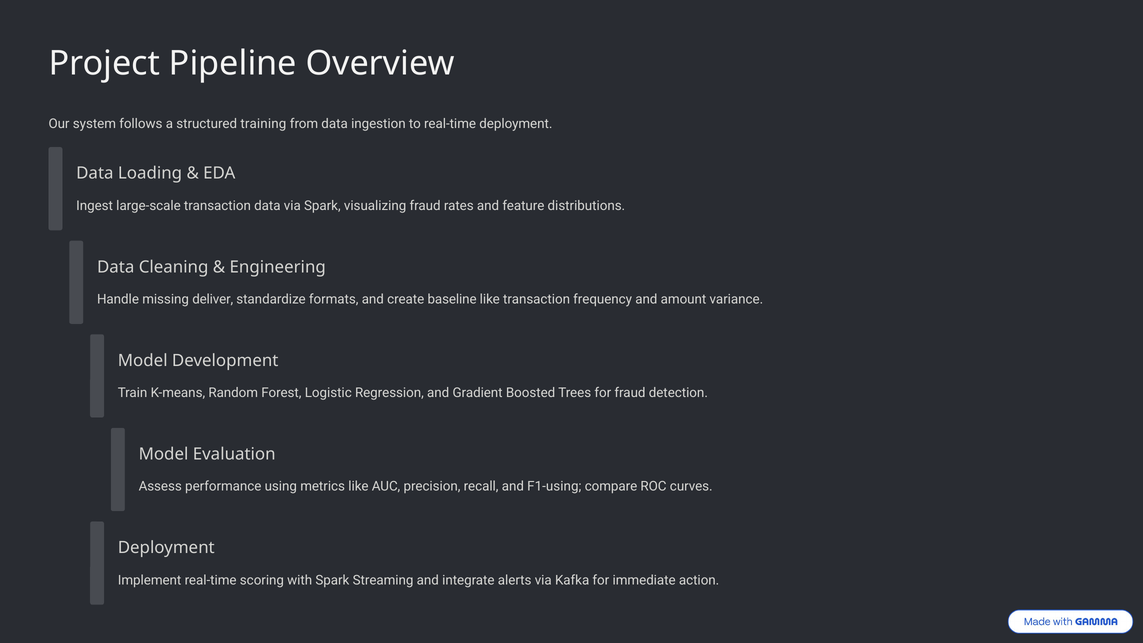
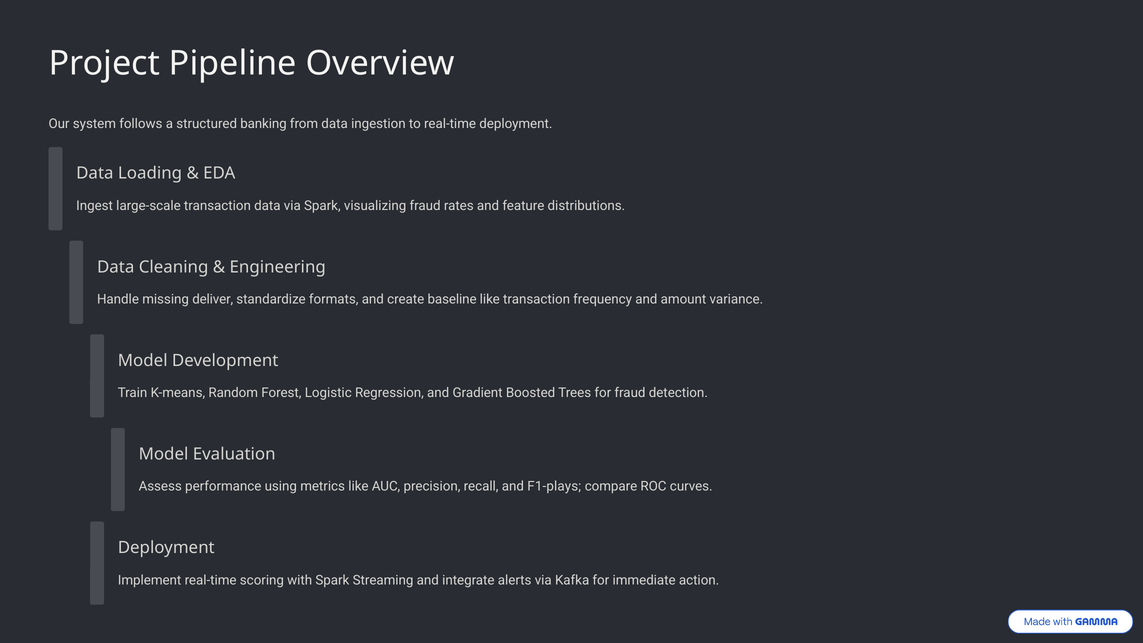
training: training -> banking
F1-using: F1-using -> F1-plays
